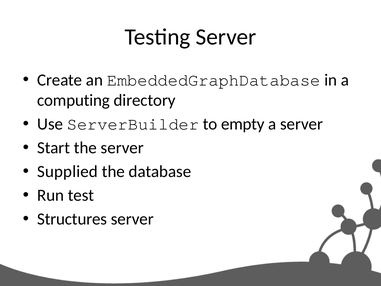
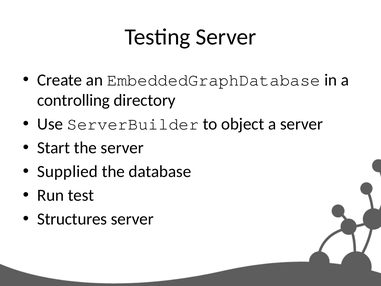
computing: computing -> controlling
empty: empty -> object
